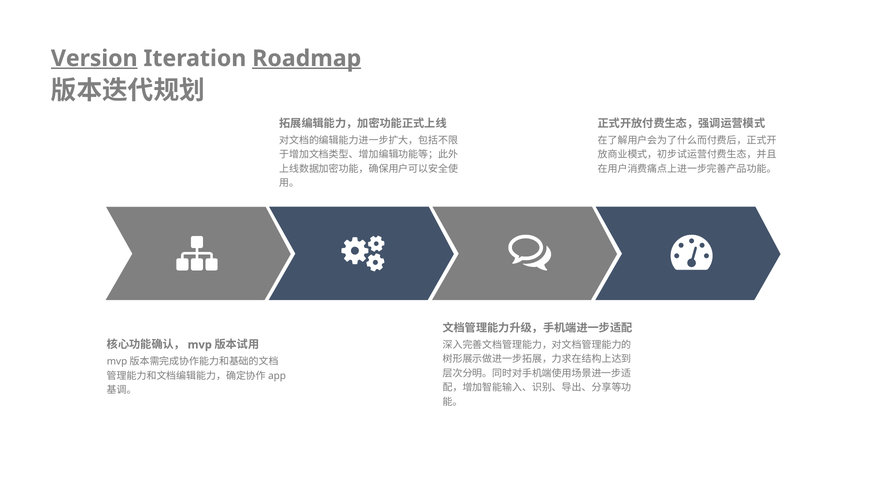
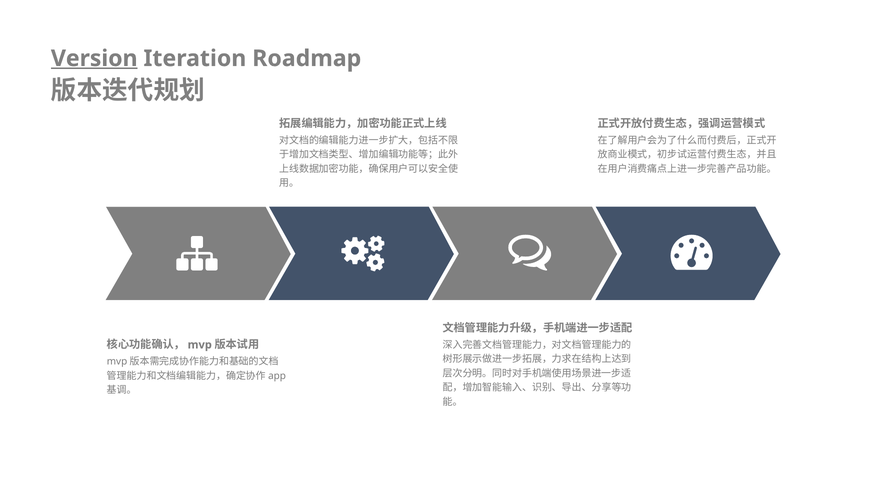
Roadmap underline: present -> none
